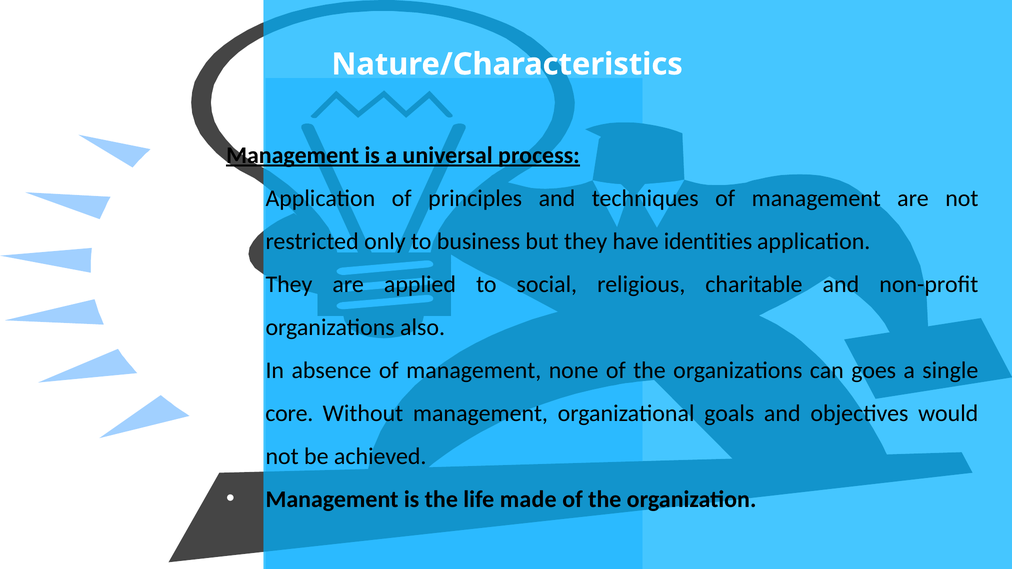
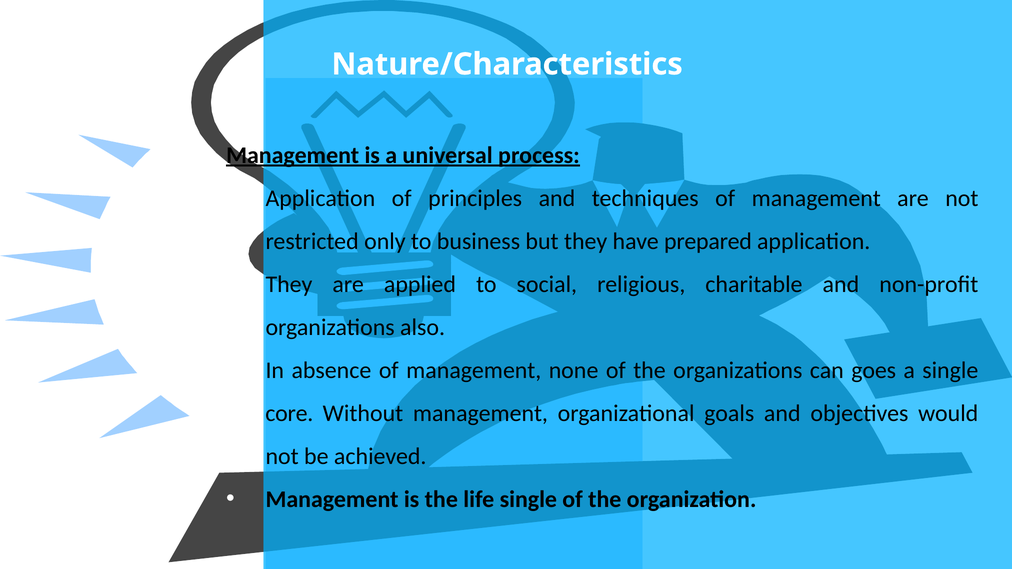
identities: identities -> prepared
life made: made -> single
